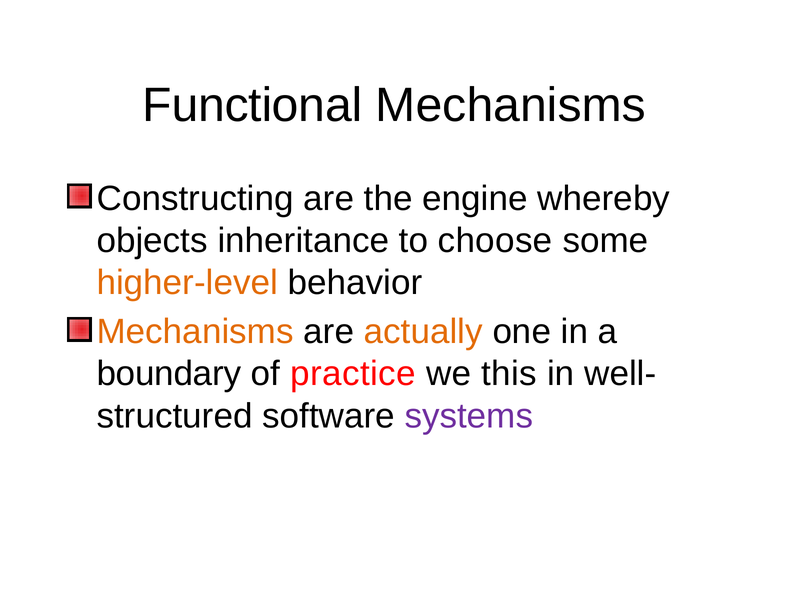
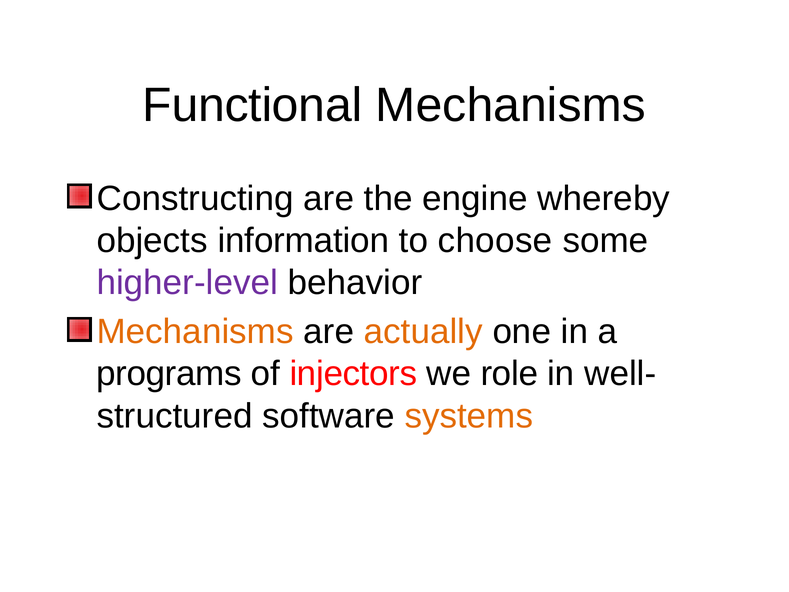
inheritance: inheritance -> information
higher-level colour: orange -> purple
boundary: boundary -> programs
practice: practice -> injectors
this: this -> role
systems colour: purple -> orange
